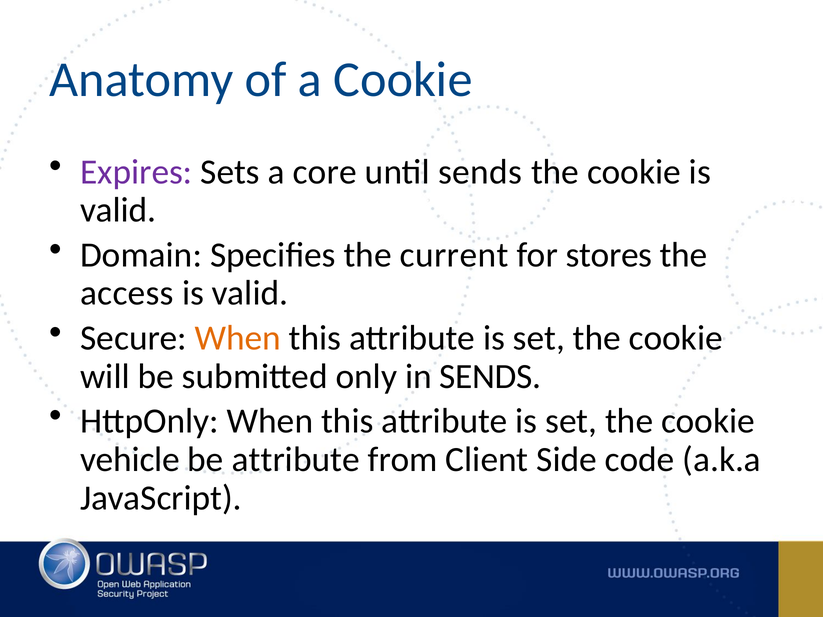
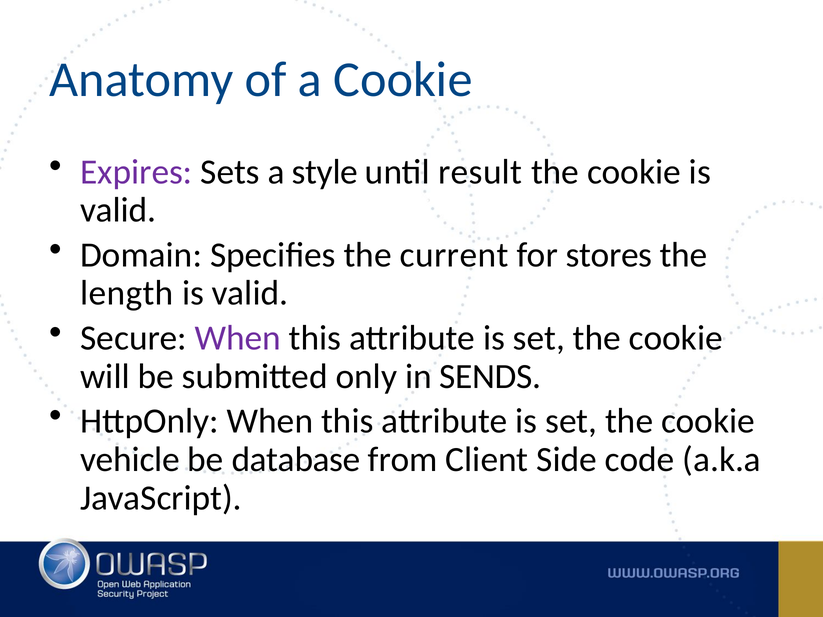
core: core -> style
until sends: sends -> result
access: access -> length
When at (238, 338) colour: orange -> purple
be attribute: attribute -> database
